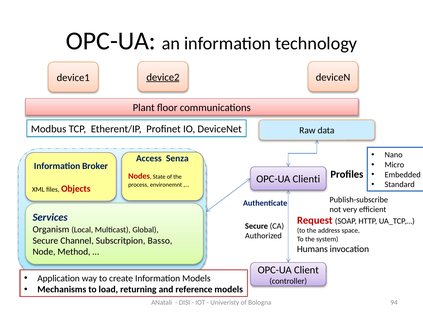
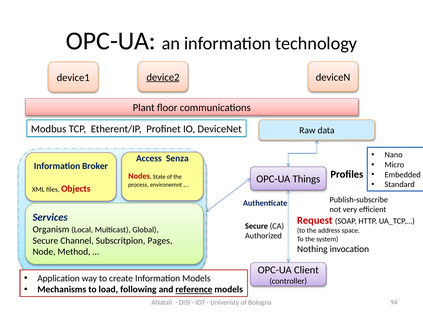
Clienti: Clienti -> Things
Basso: Basso -> Pages
Humans: Humans -> Nothing
returning: returning -> following
reference underline: none -> present
